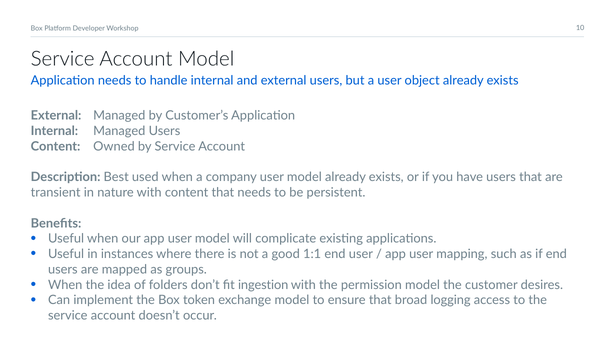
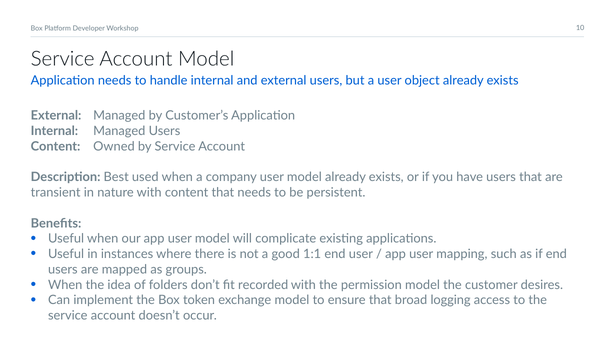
ingestion: ingestion -> recorded
